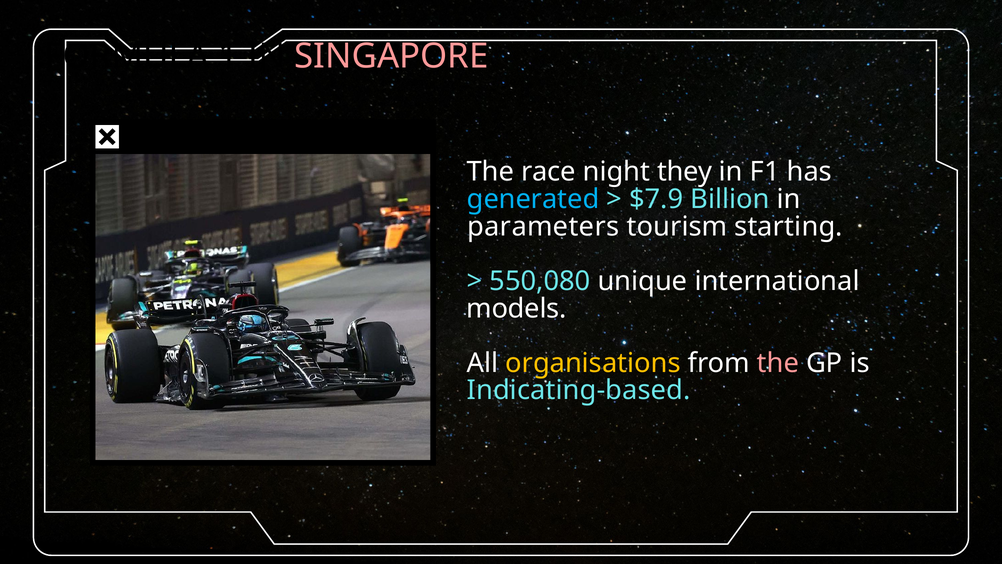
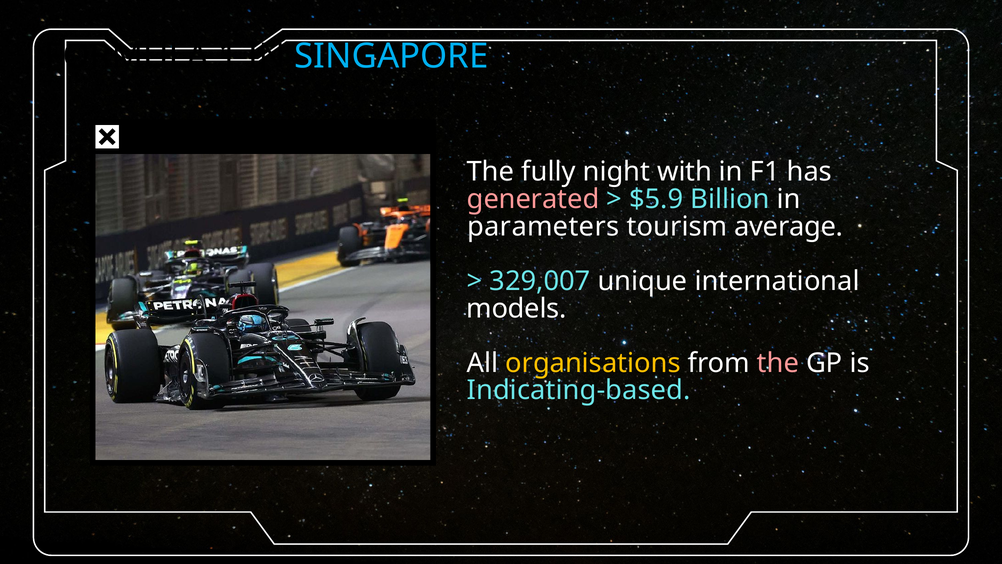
SINGAPORE colour: pink -> light blue
race: race -> fully
they: they -> with
generated colour: light blue -> pink
$7.9: $7.9 -> $5.9
starting: starting -> average
550,080: 550,080 -> 329,007
